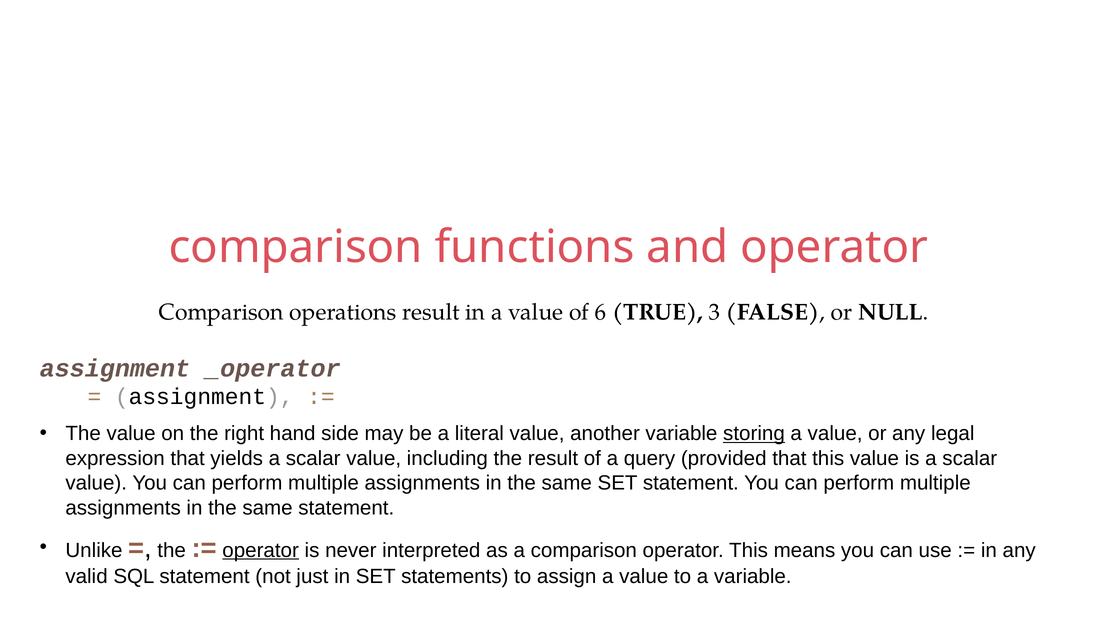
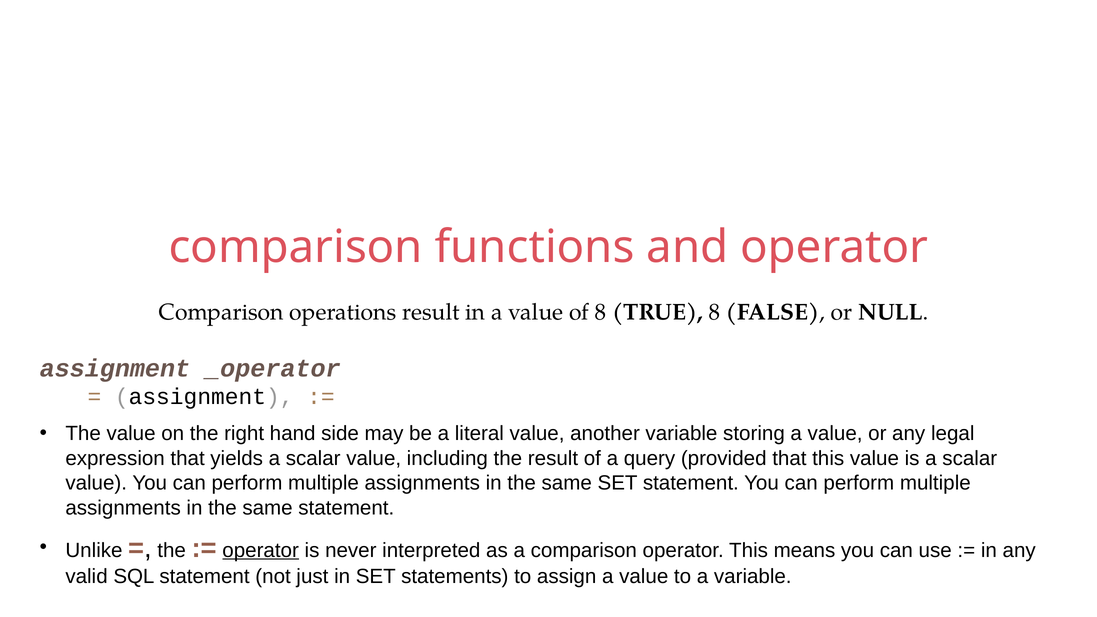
of 6: 6 -> 8
TRUE 3: 3 -> 8
storing underline: present -> none
